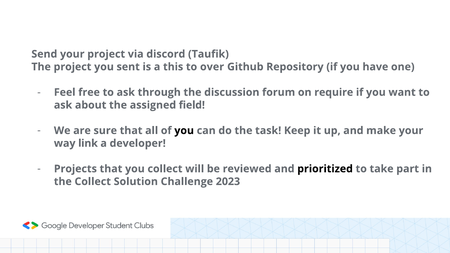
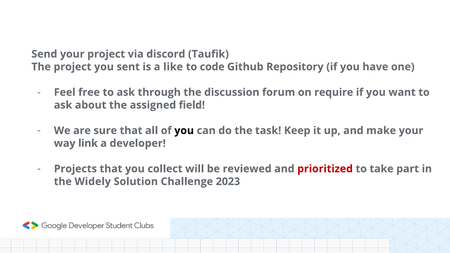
this: this -> like
over: over -> code
prioritized colour: black -> red
the Collect: Collect -> Widely
